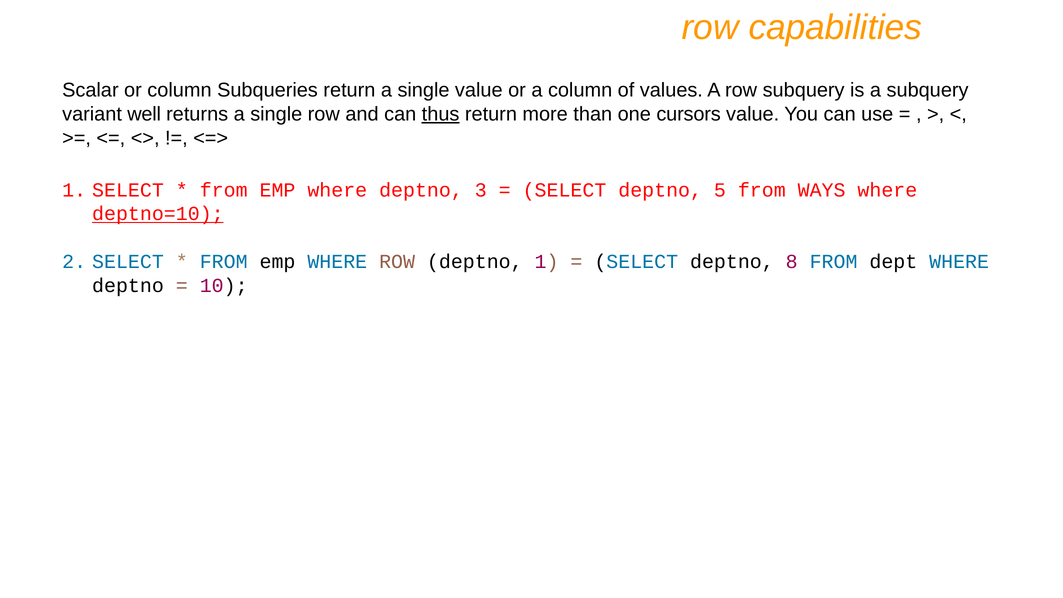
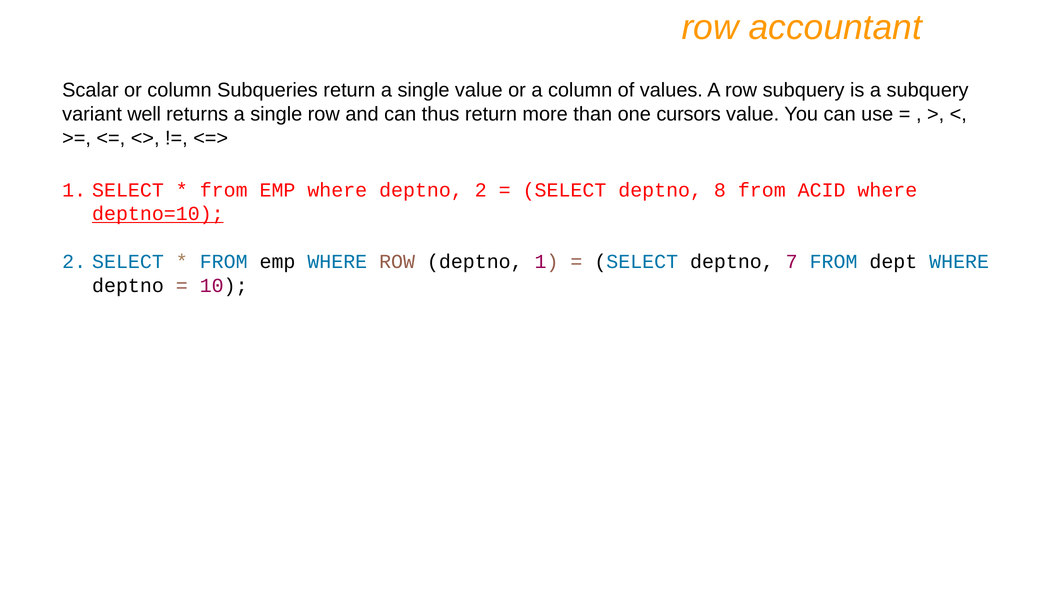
capabilities: capabilities -> accountant
thus underline: present -> none
deptno 3: 3 -> 2
5: 5 -> 8
WAYS: WAYS -> ACID
8: 8 -> 7
